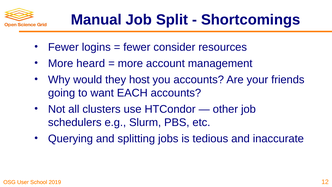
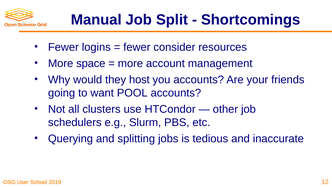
heard: heard -> space
EACH: EACH -> POOL
